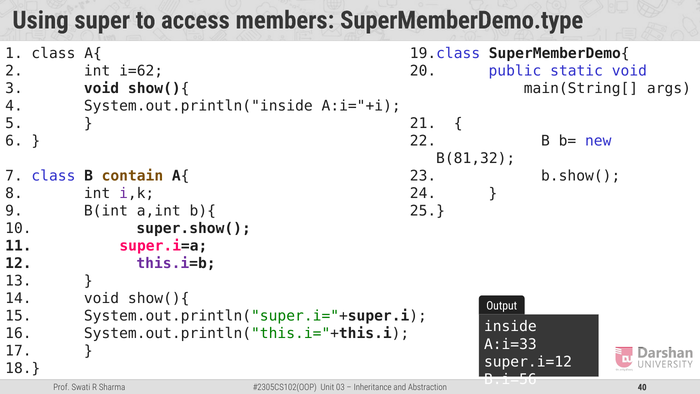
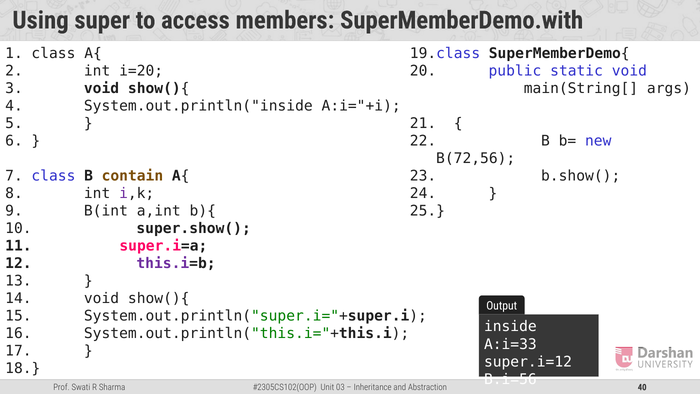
SuperMemberDemo.type: SuperMemberDemo.type -> SuperMemberDemo.with
i=62: i=62 -> i=20
B(81,32: B(81,32 -> B(72,56
